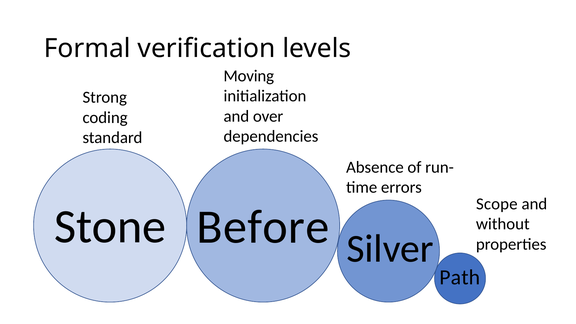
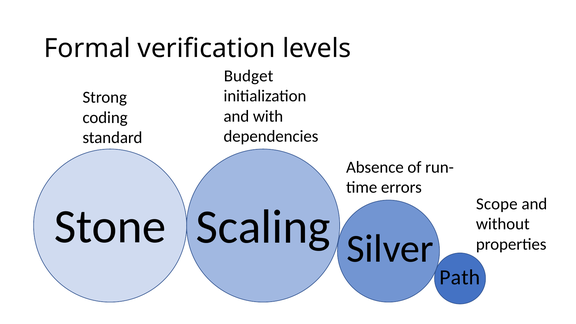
Moving: Moving -> Budget
over: over -> with
Before: Before -> Scaling
